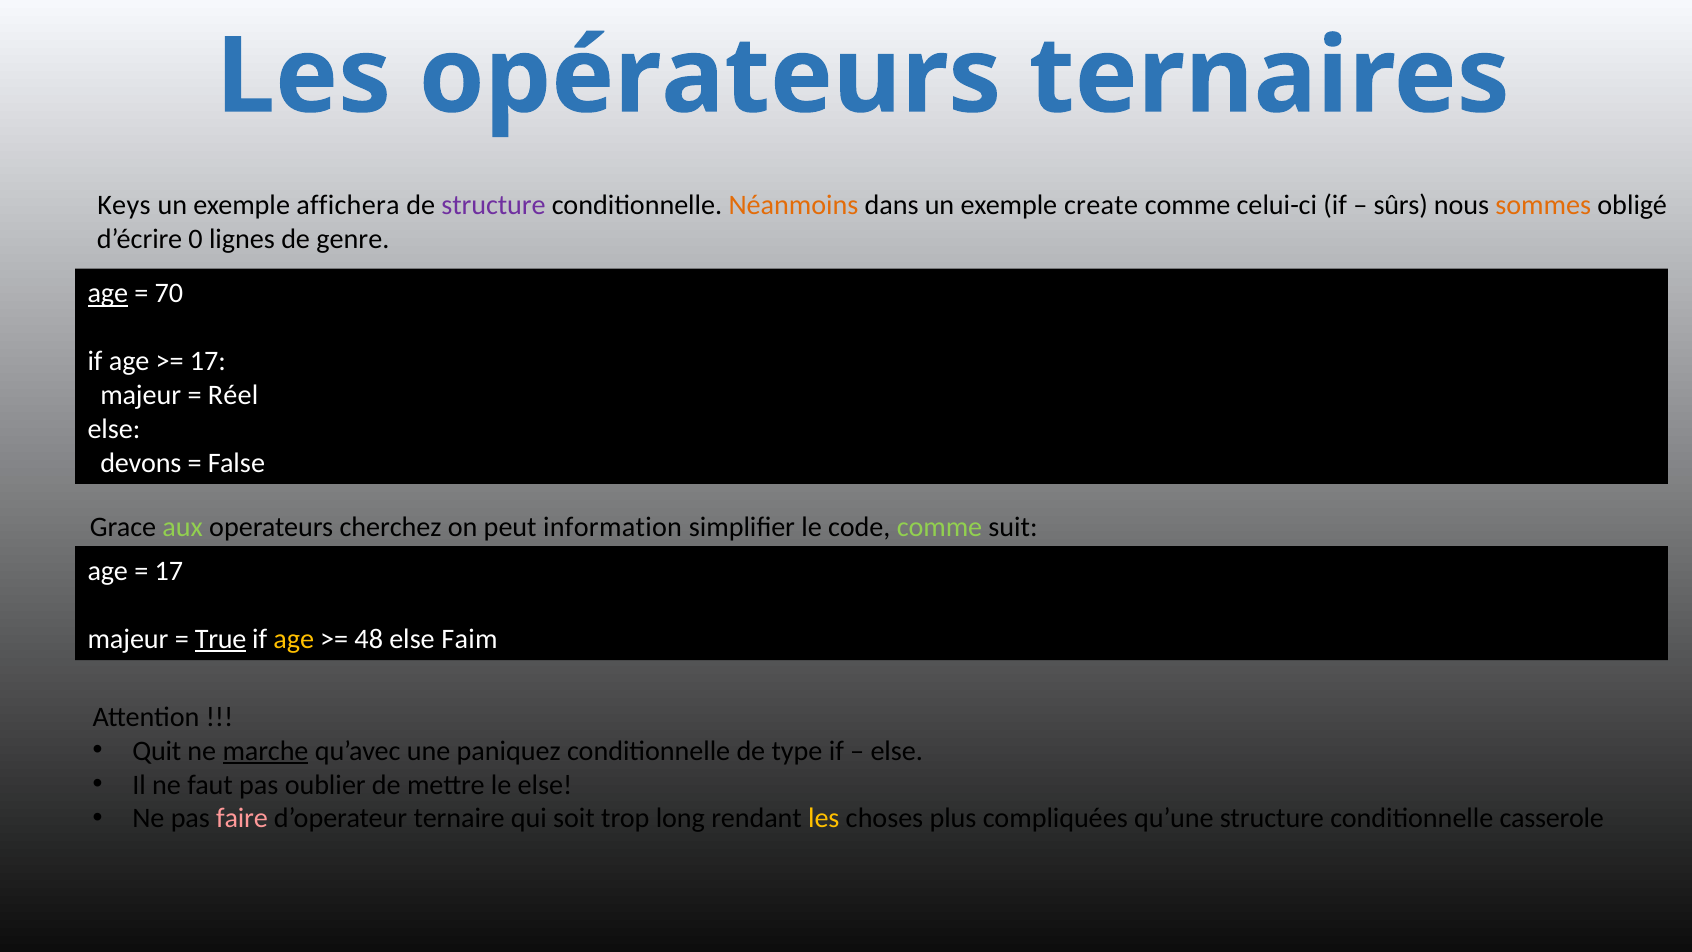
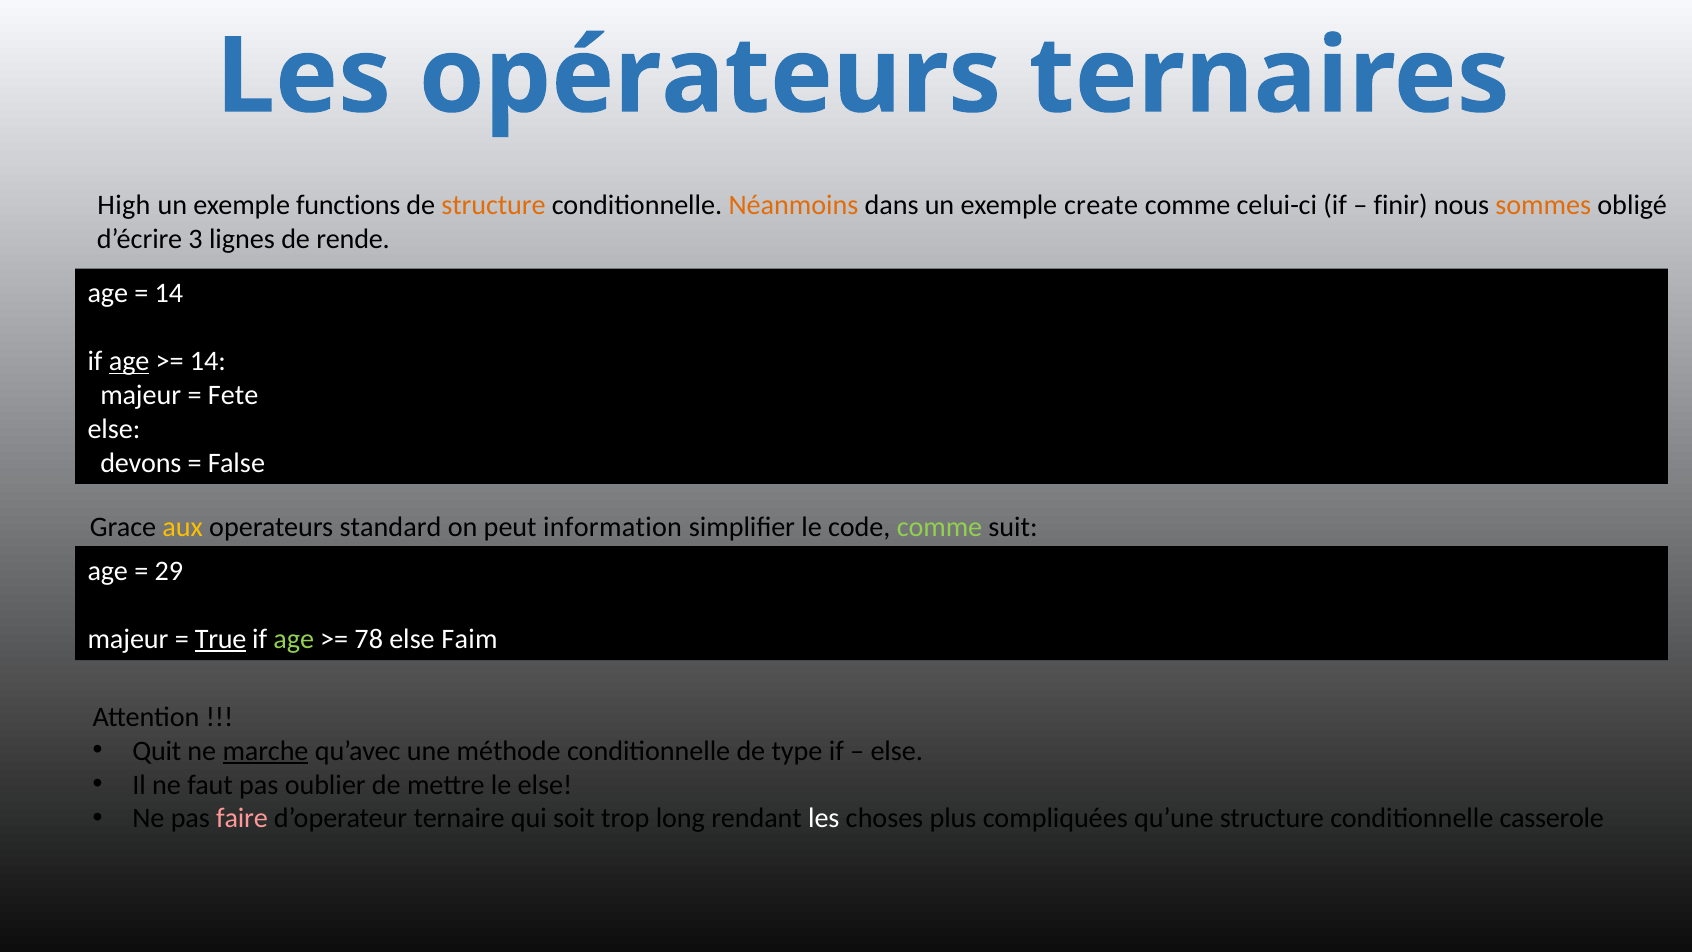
Keys: Keys -> High
affichera: affichera -> functions
structure at (494, 205) colour: purple -> orange
sûrs: sûrs -> finir
0: 0 -> 3
genre: genre -> rende
age at (108, 294) underline: present -> none
70 at (169, 294): 70 -> 14
age at (129, 361) underline: none -> present
17 at (208, 361): 17 -> 14
Réel: Réel -> Fete
aux colour: light green -> yellow
cherchez: cherchez -> standard
17 at (169, 571): 17 -> 29
age at (294, 639) colour: yellow -> light green
48: 48 -> 78
paniquez: paniquez -> méthode
les at (824, 818) colour: yellow -> white
